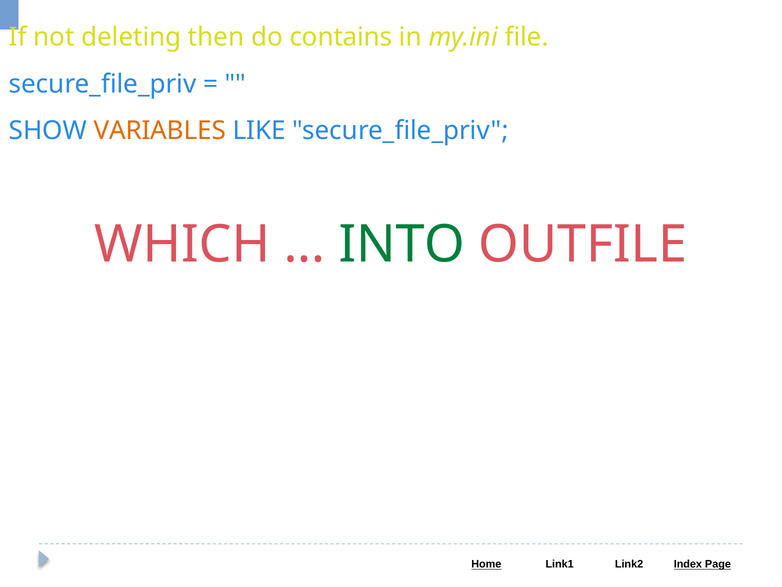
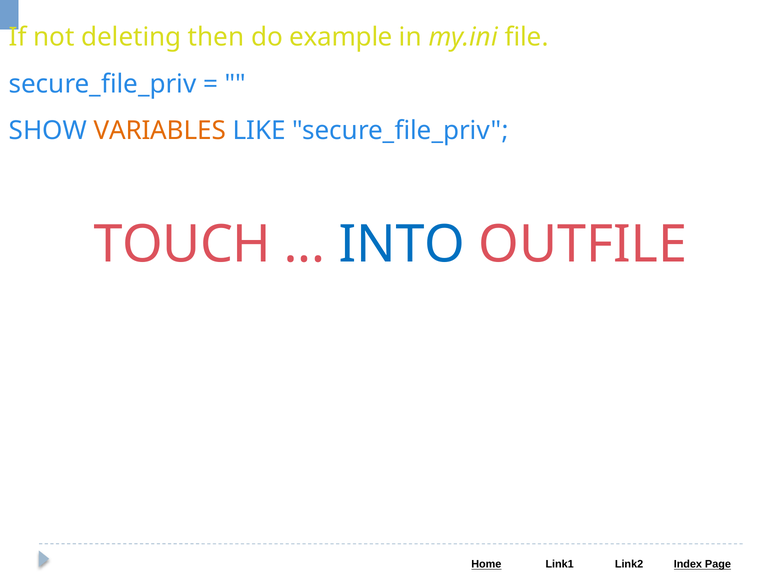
contains: contains -> example
WHICH: WHICH -> TOUCH
INTO colour: green -> blue
